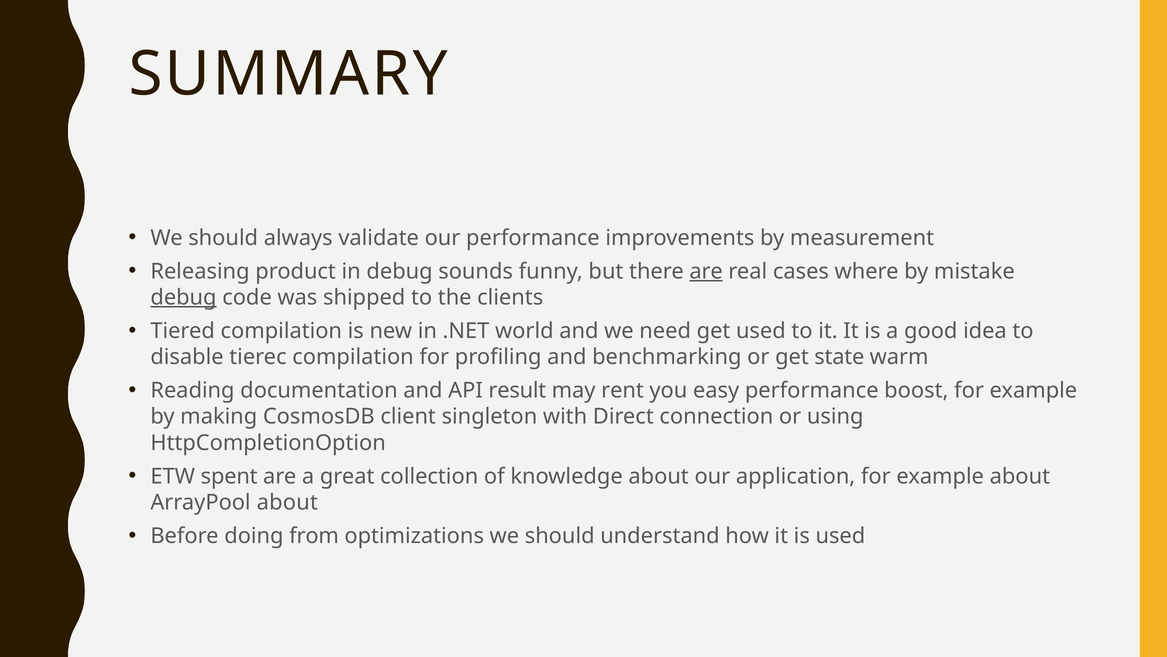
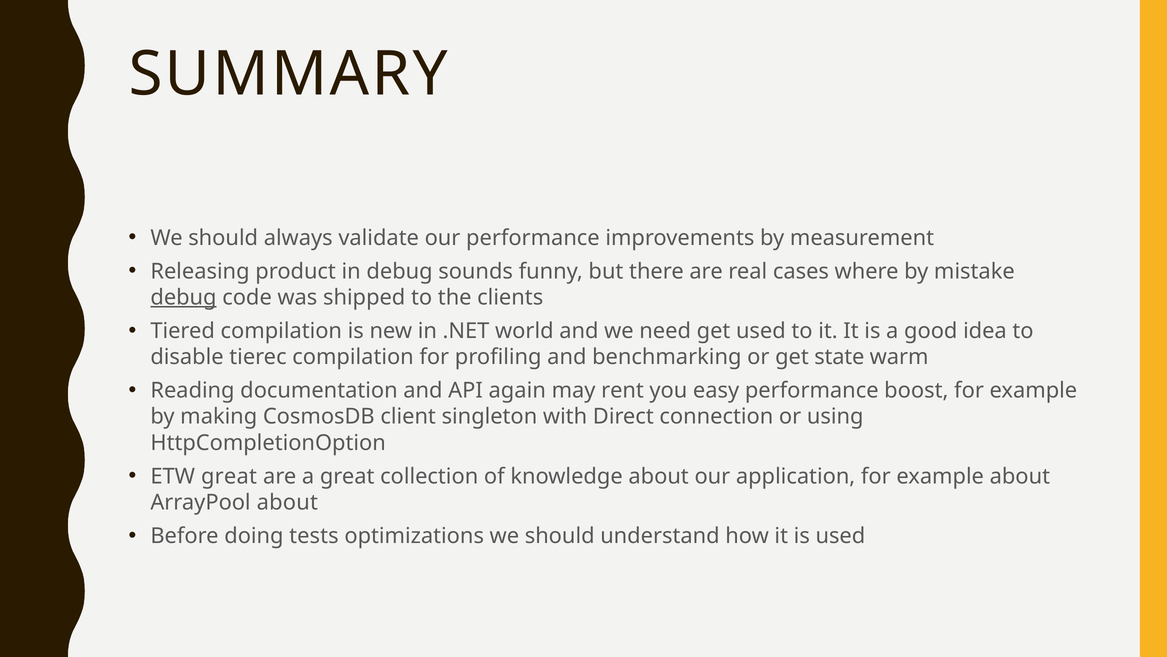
are at (706, 271) underline: present -> none
result: result -> again
ETW spent: spent -> great
from: from -> tests
